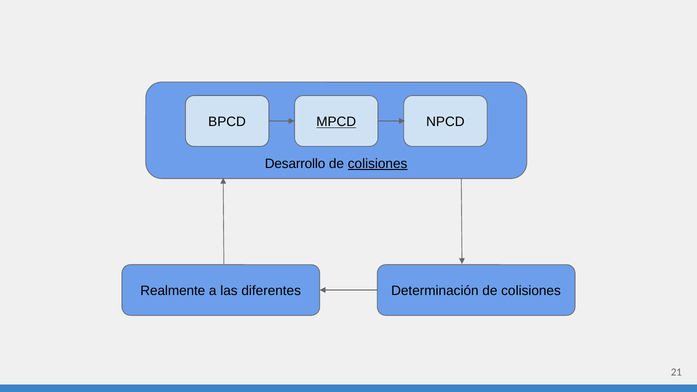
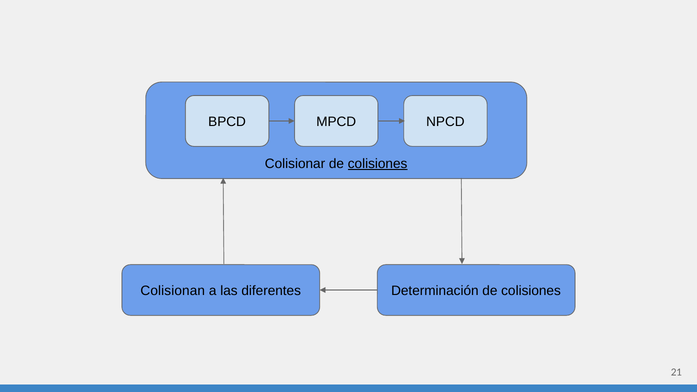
MPCD underline: present -> none
Desarrollo: Desarrollo -> Colisionar
Realmente: Realmente -> Colisionan
